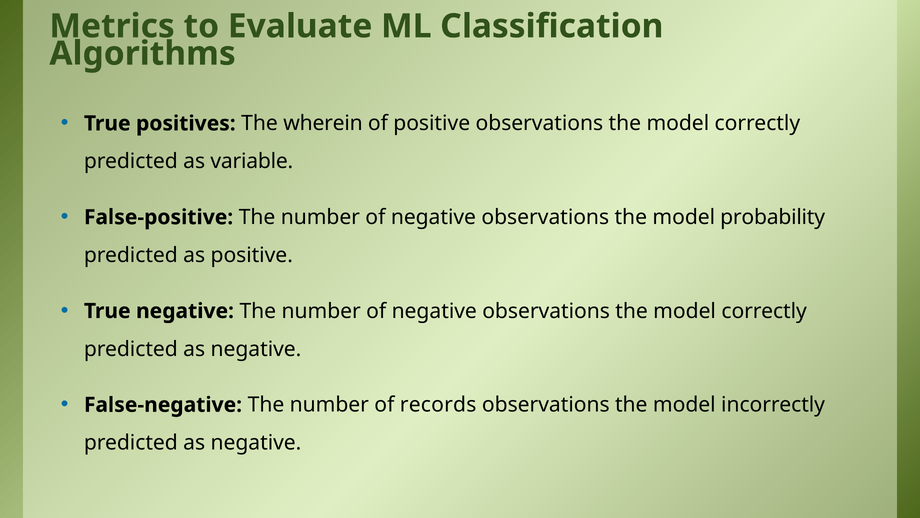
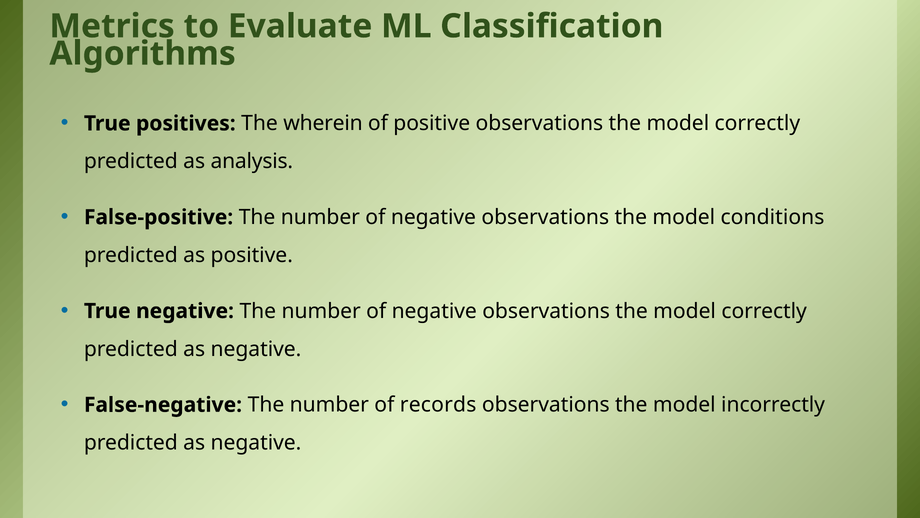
variable: variable -> analysis
probability: probability -> conditions
